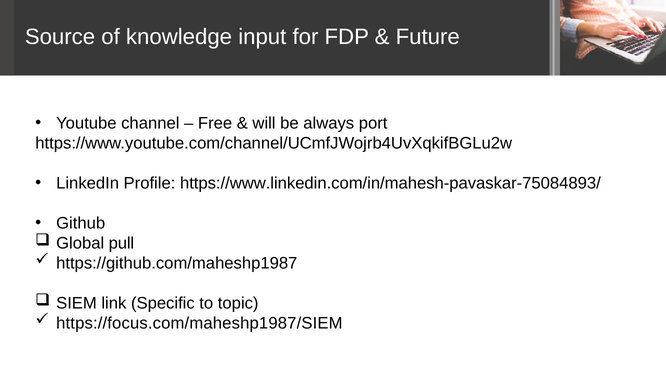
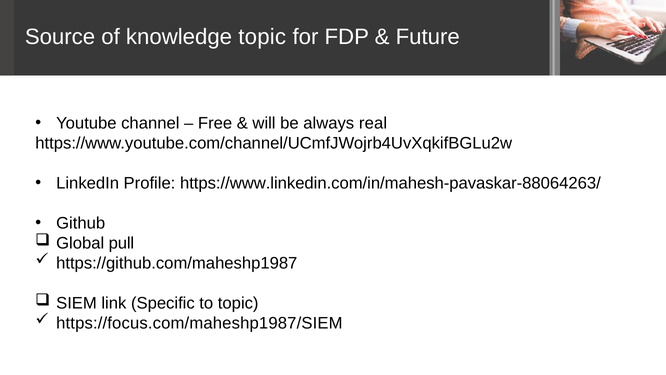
knowledge input: input -> topic
port: port -> real
https://www.linkedin.com/in/mahesh-pavaskar-75084893/: https://www.linkedin.com/in/mahesh-pavaskar-75084893/ -> https://www.linkedin.com/in/mahesh-pavaskar-88064263/
